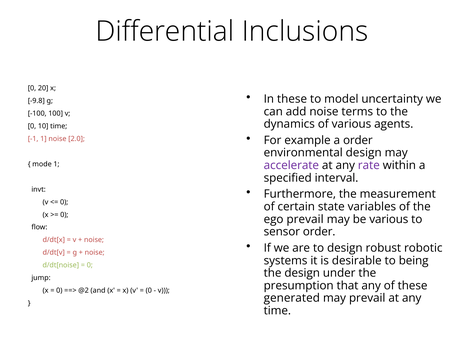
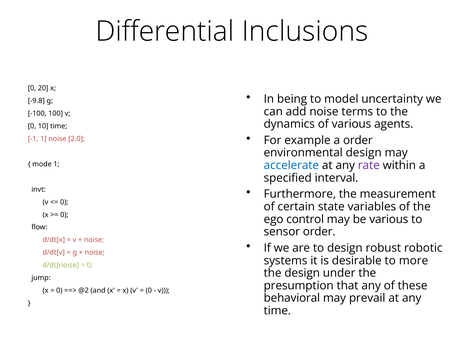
In these: these -> being
accelerate colour: purple -> blue
ego prevail: prevail -> control
being: being -> more
generated: generated -> behavioral
